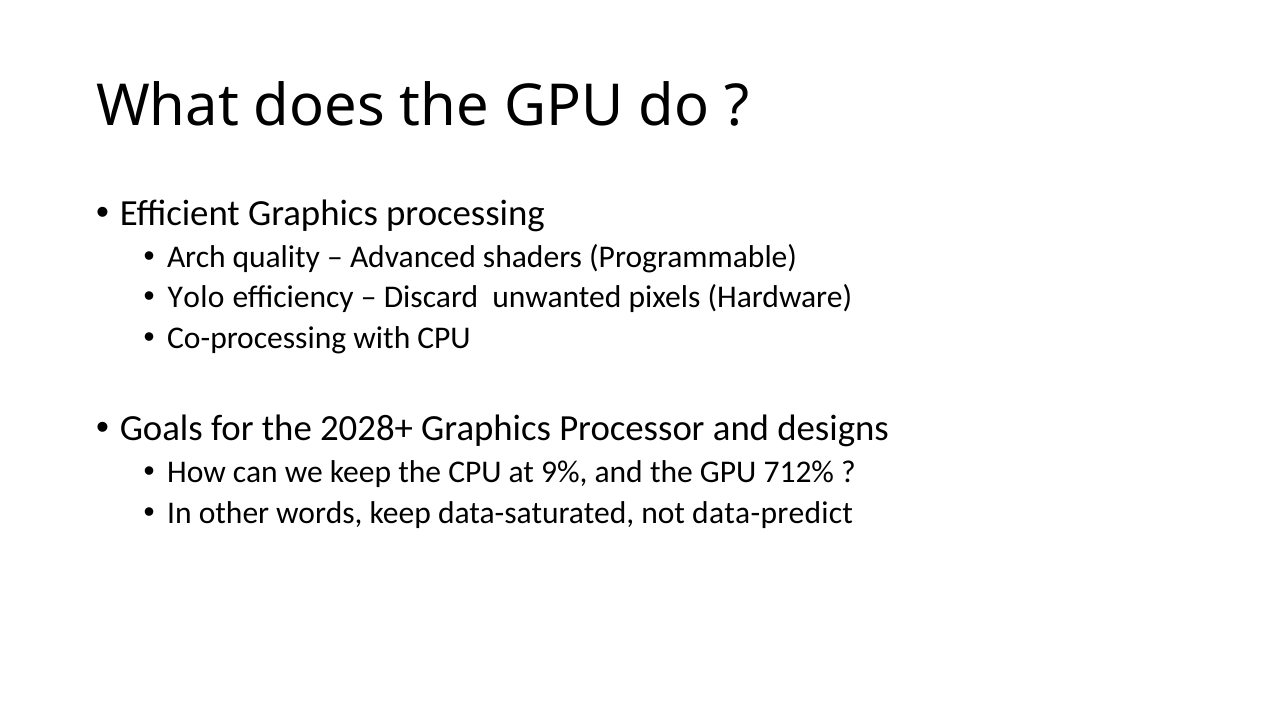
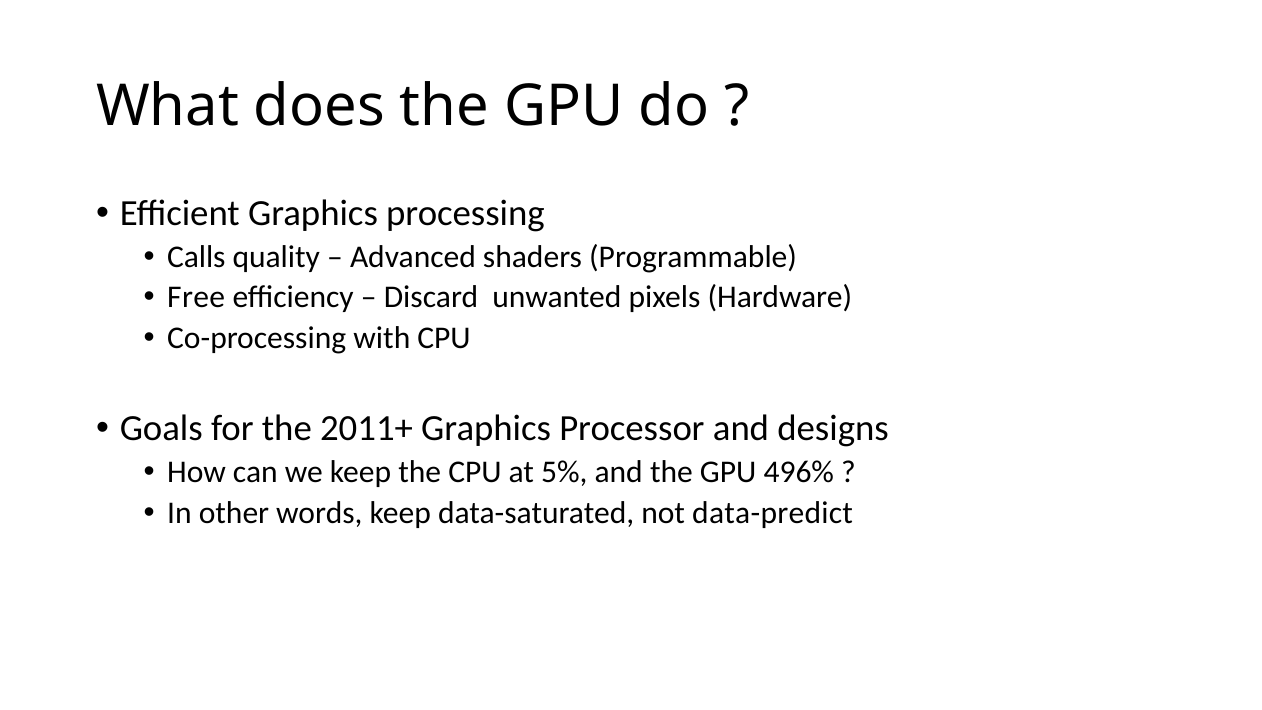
Arch: Arch -> Calls
Yolo: Yolo -> Free
2028+: 2028+ -> 2011+
9%: 9% -> 5%
712%: 712% -> 496%
